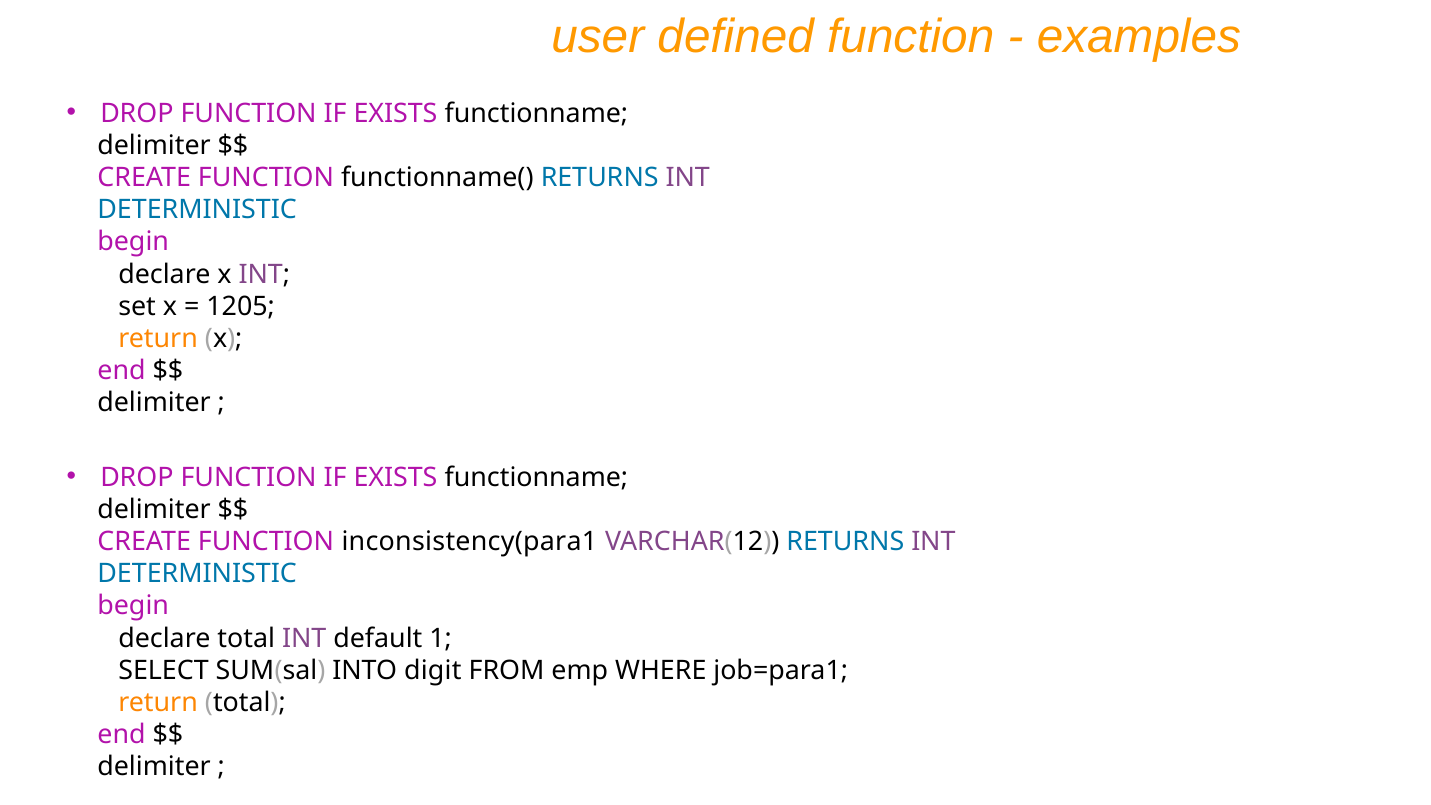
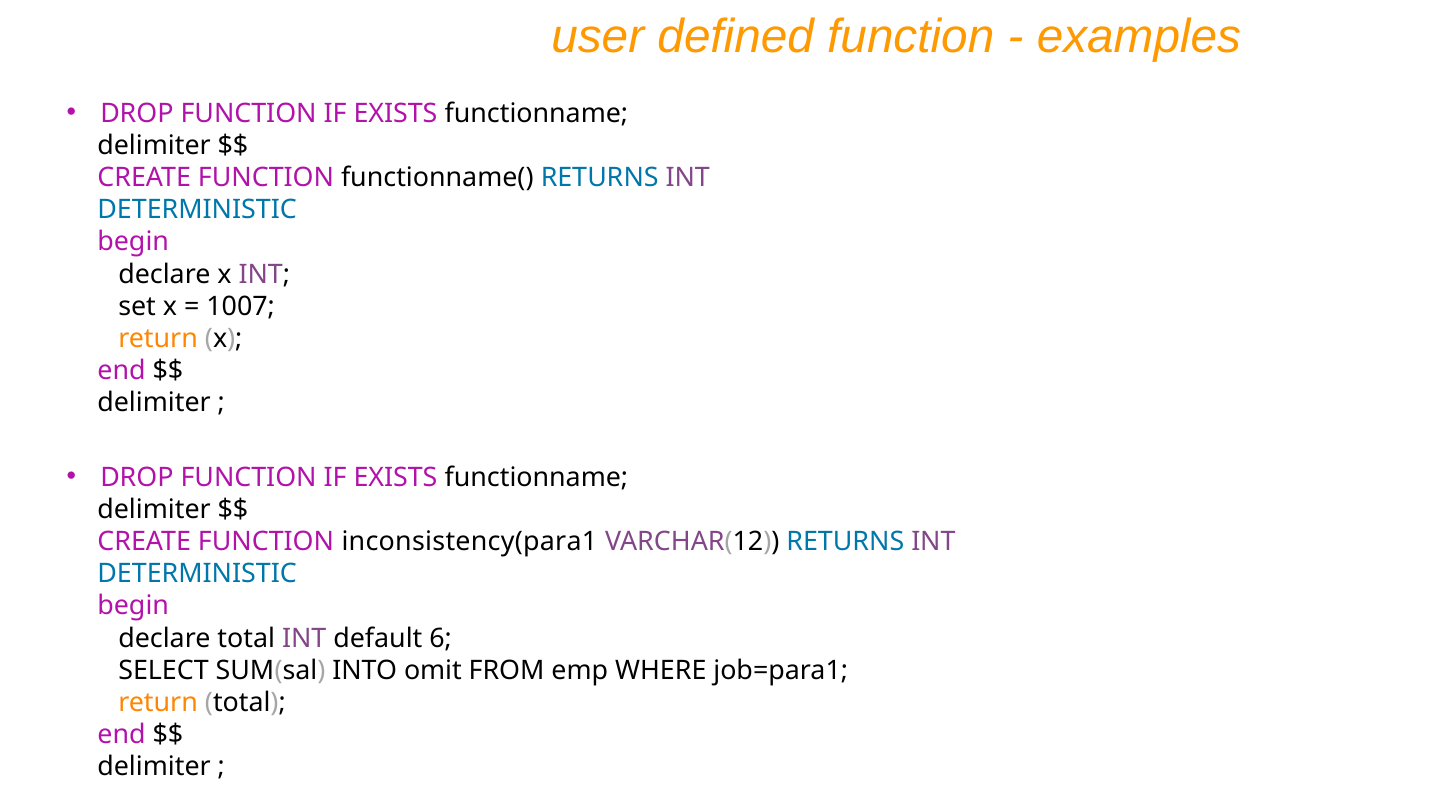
1205: 1205 -> 1007
1: 1 -> 6
digit: digit -> omit
